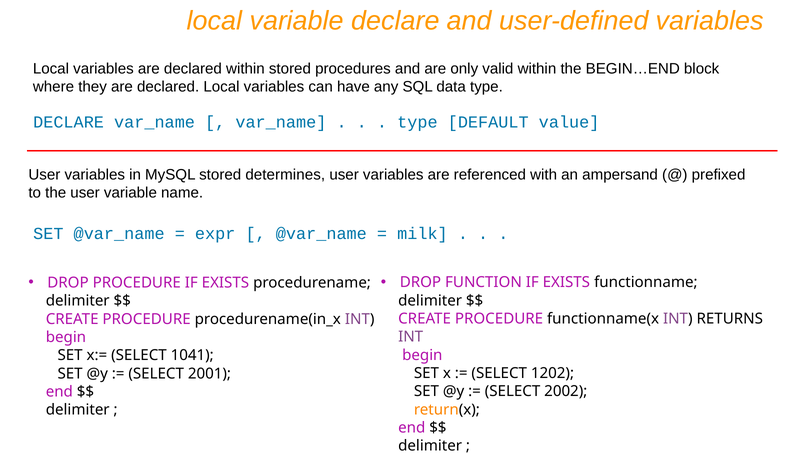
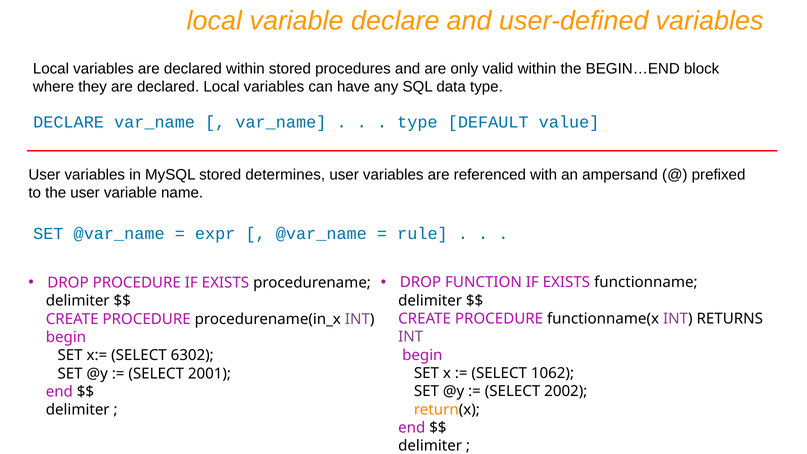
milk: milk -> rule
1041: 1041 -> 6302
1202: 1202 -> 1062
